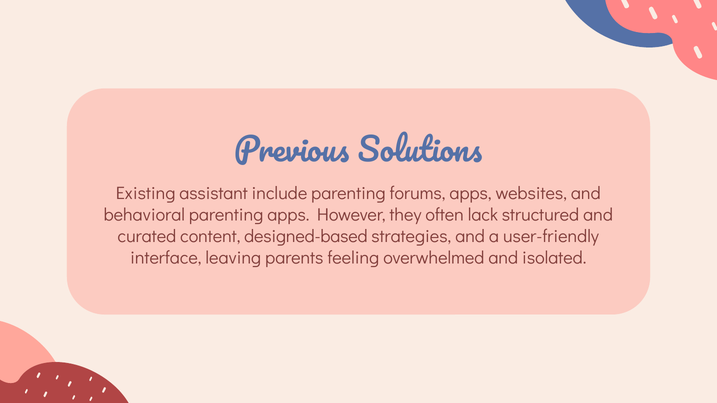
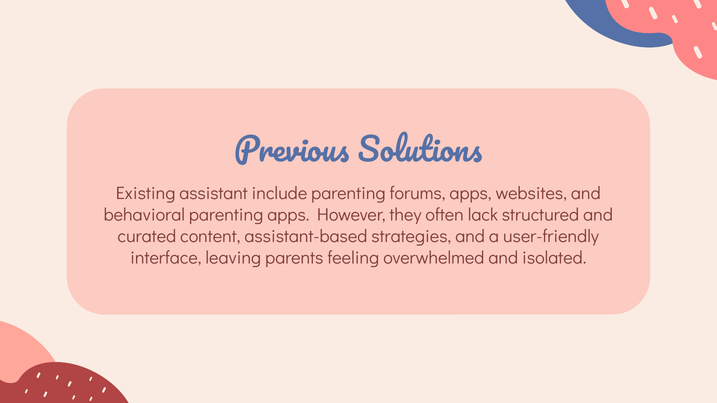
designed-based: designed-based -> assistant-based
